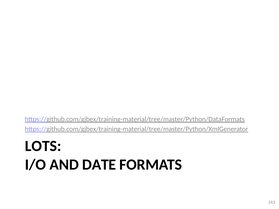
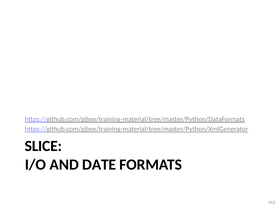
LOTS: LOTS -> SLICE
